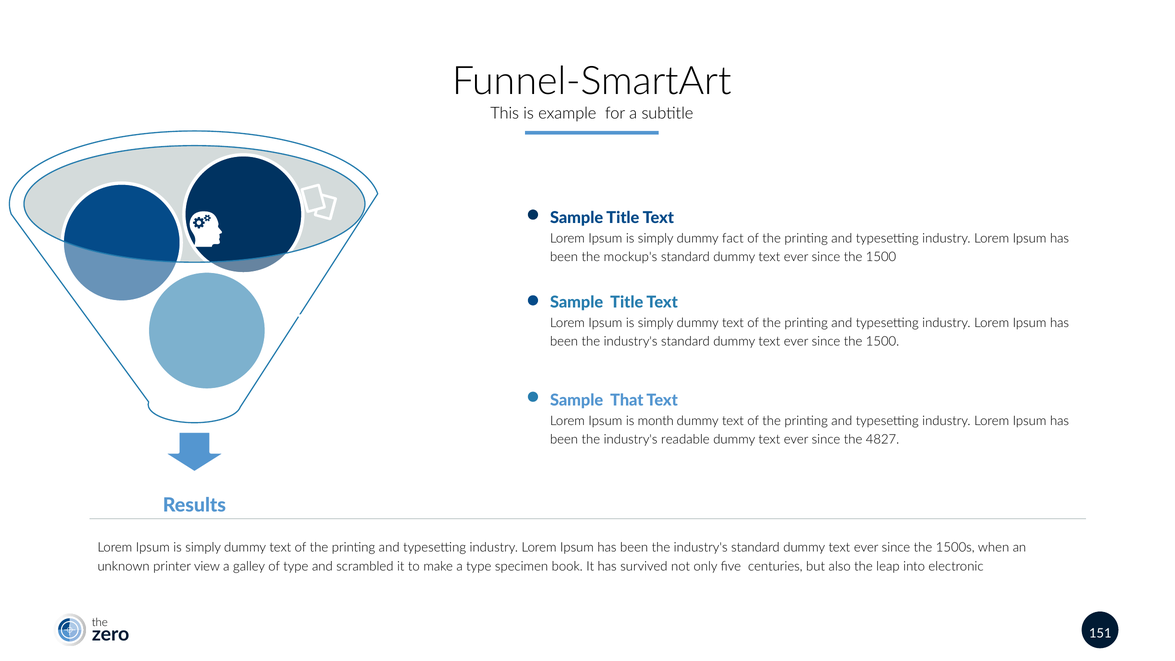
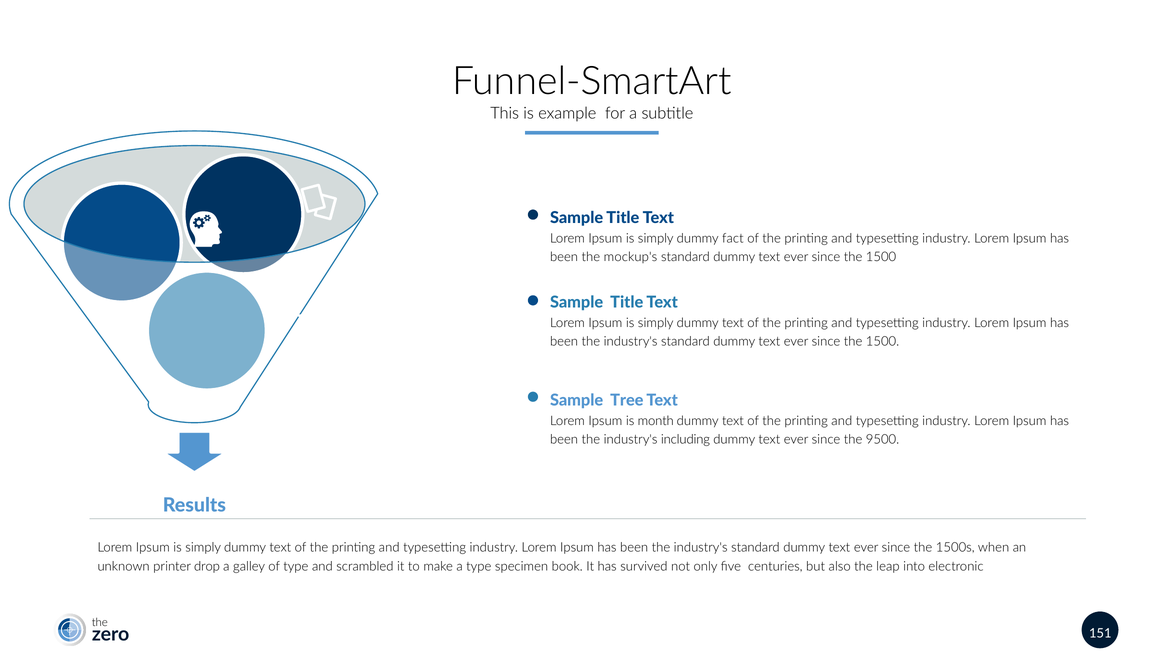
That: That -> Tree
readable: readable -> including
4827: 4827 -> 9500
view: view -> drop
